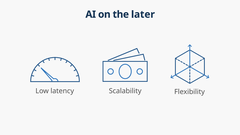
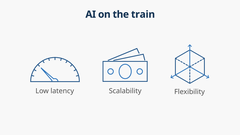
later: later -> train
